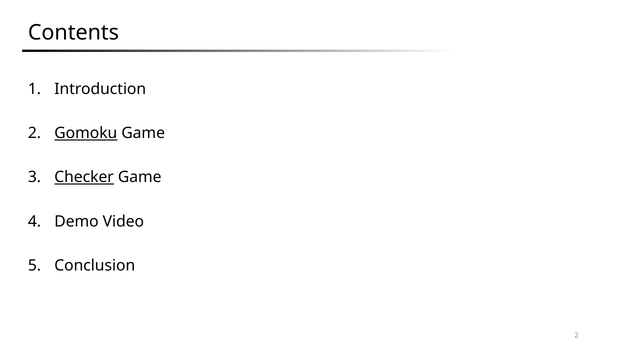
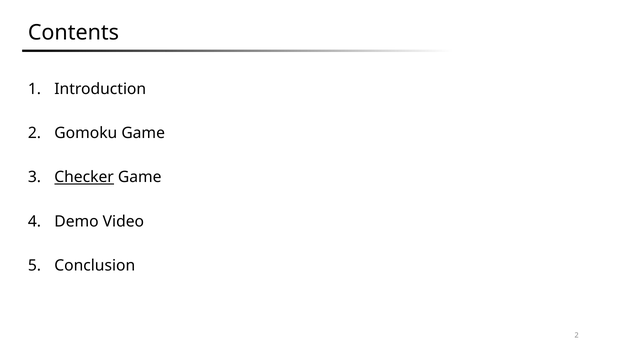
Gomoku underline: present -> none
